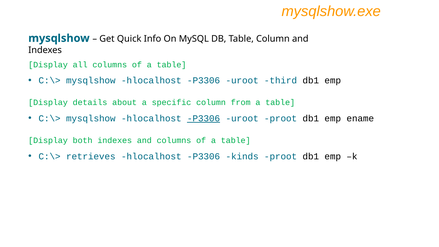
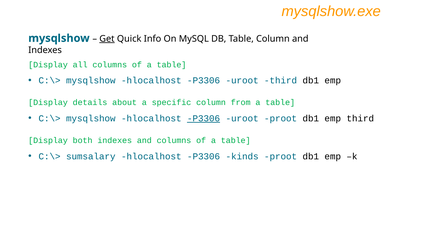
Get underline: none -> present
emp ename: ename -> third
retrieves: retrieves -> sumsalary
